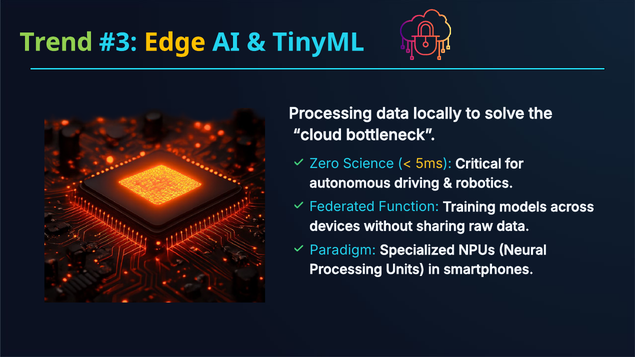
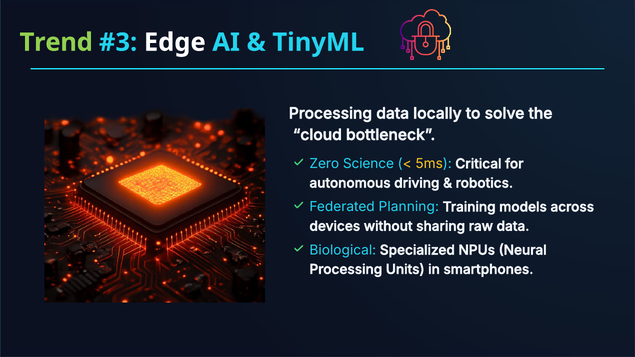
Edge colour: yellow -> white
Function: Function -> Planning
Paradigm: Paradigm -> Biological
